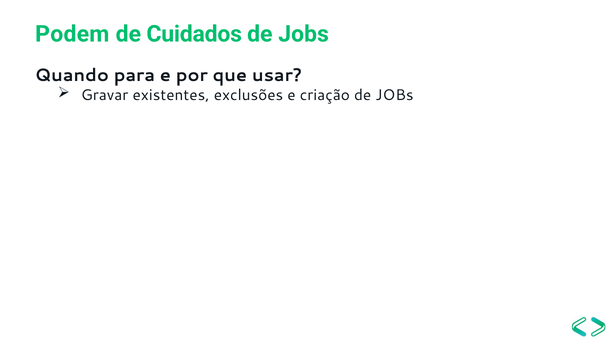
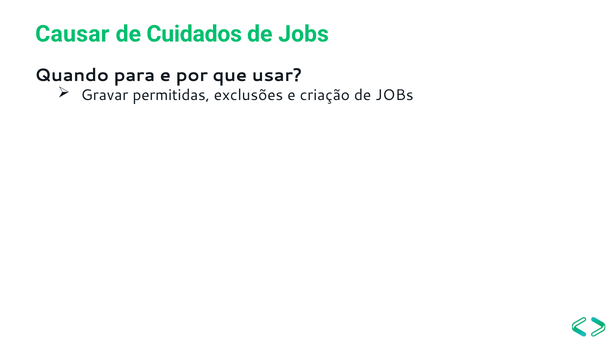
Podem: Podem -> Causar
existentes: existentes -> permitidas
